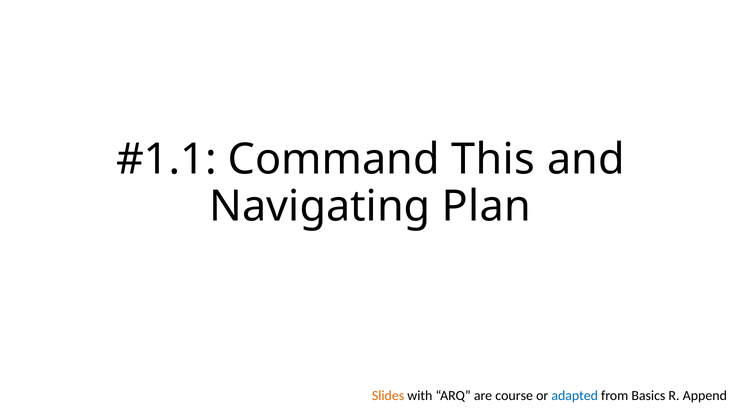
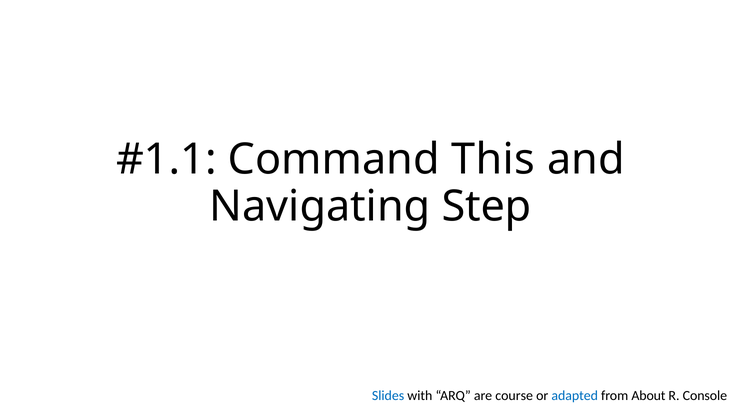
Plan: Plan -> Step
Slides colour: orange -> blue
Basics: Basics -> About
Append: Append -> Console
